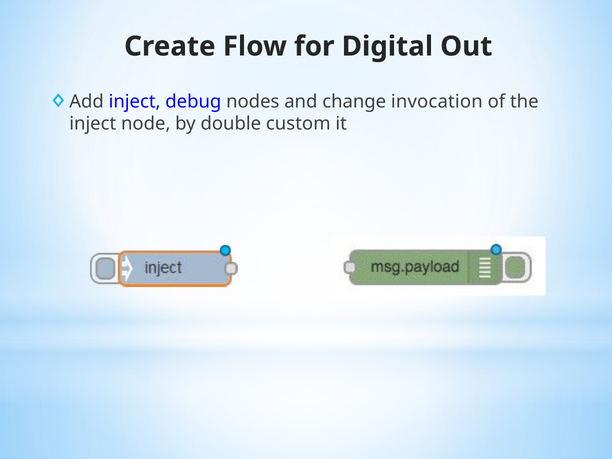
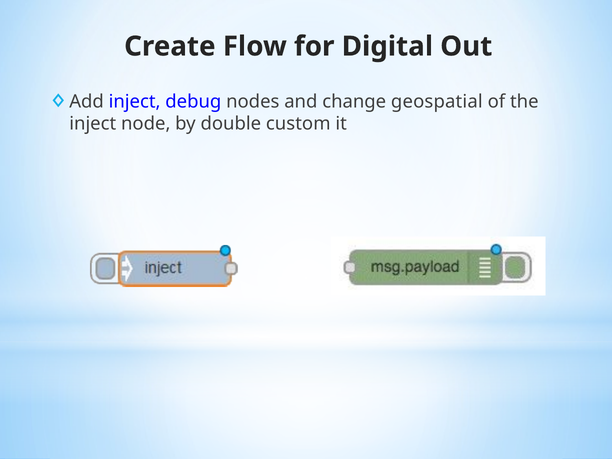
invocation: invocation -> geospatial
